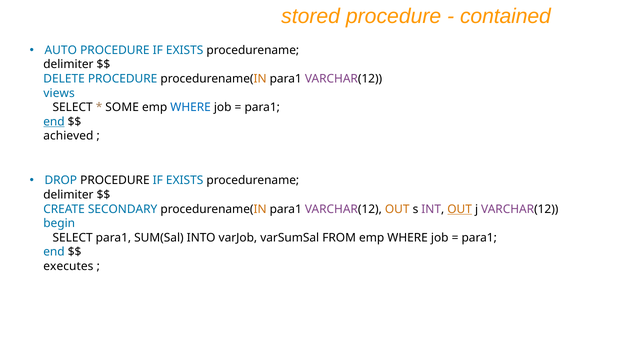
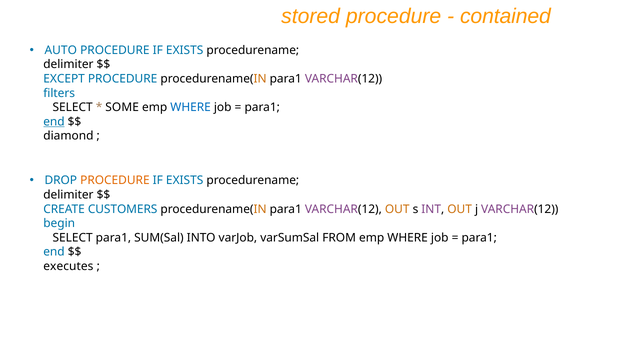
DELETE: DELETE -> EXCEPT
views: views -> filters
achieved: achieved -> diamond
PROCEDURE at (115, 181) colour: black -> orange
SECONDARY: SECONDARY -> CUSTOMERS
OUT at (460, 209) underline: present -> none
